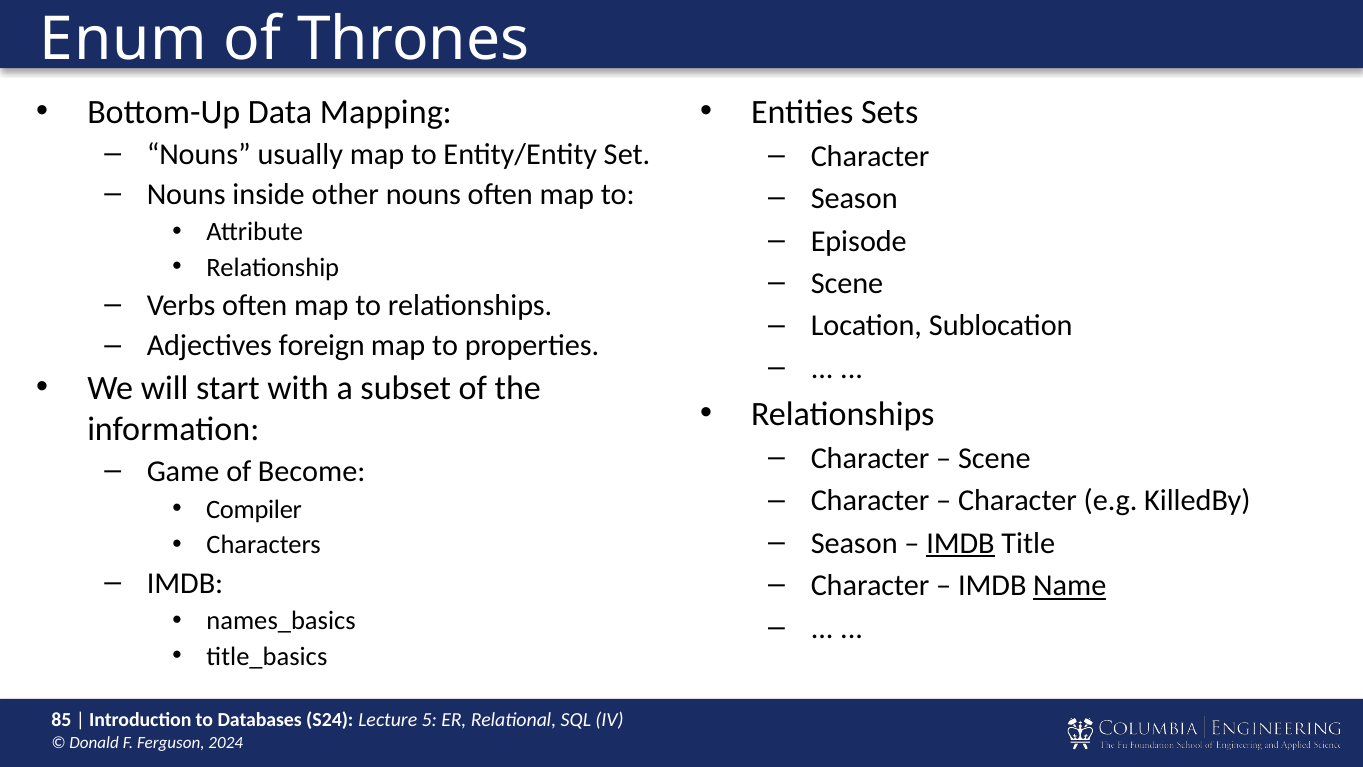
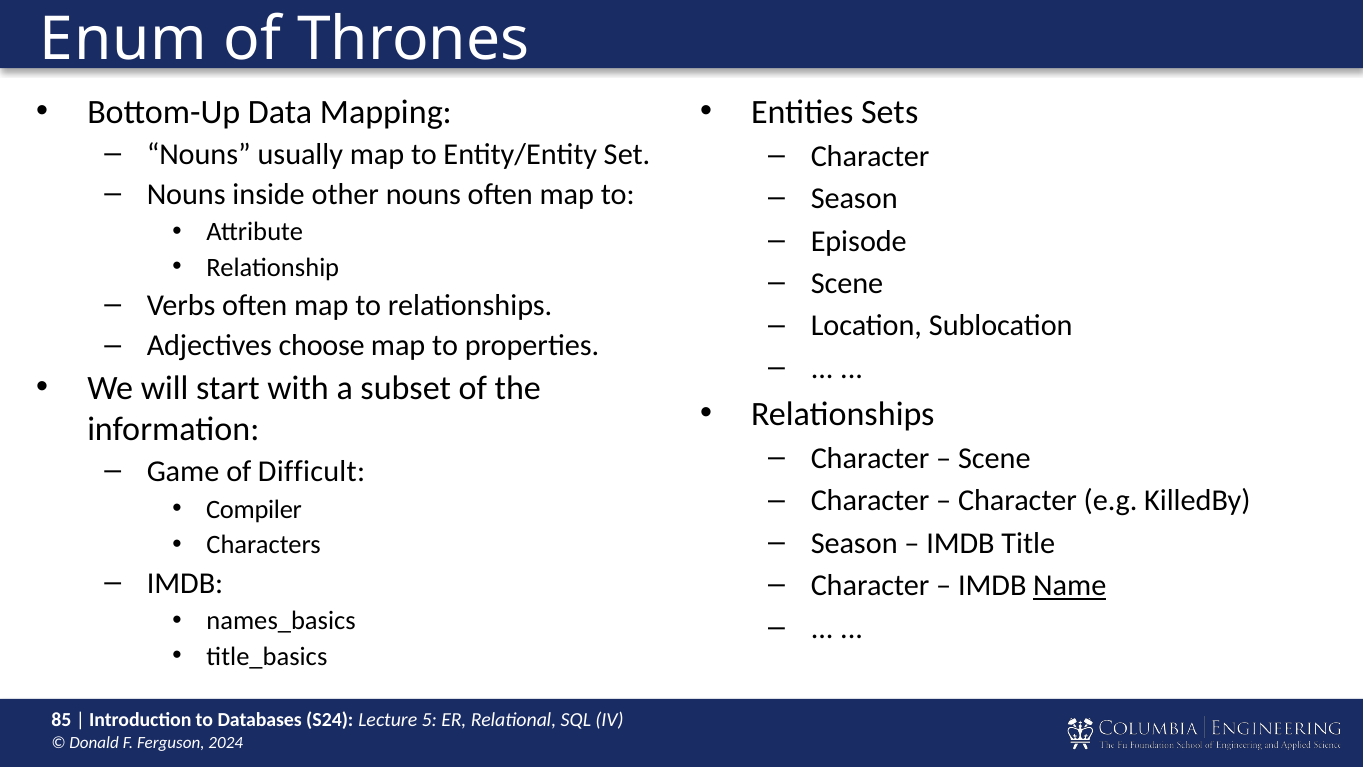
foreign: foreign -> choose
Become: Become -> Difficult
IMDB at (960, 543) underline: present -> none
